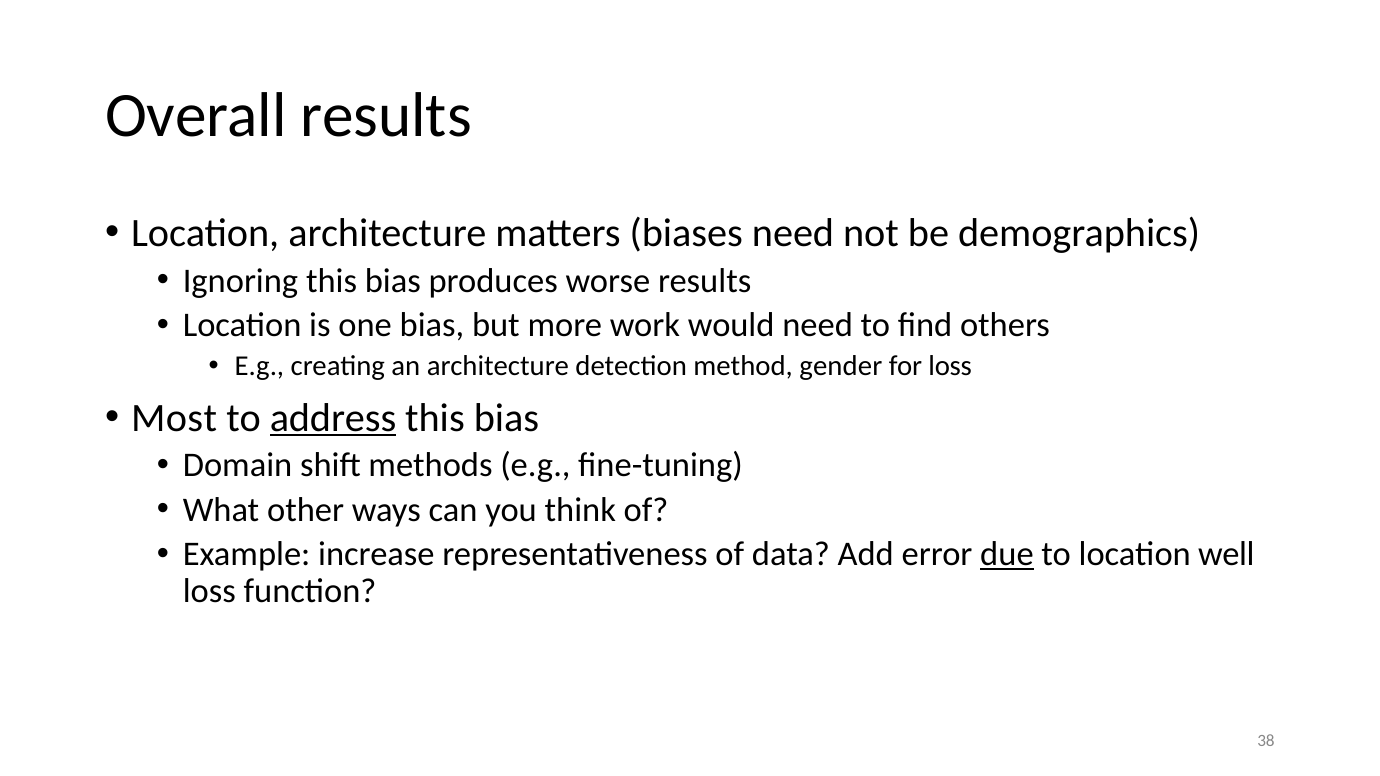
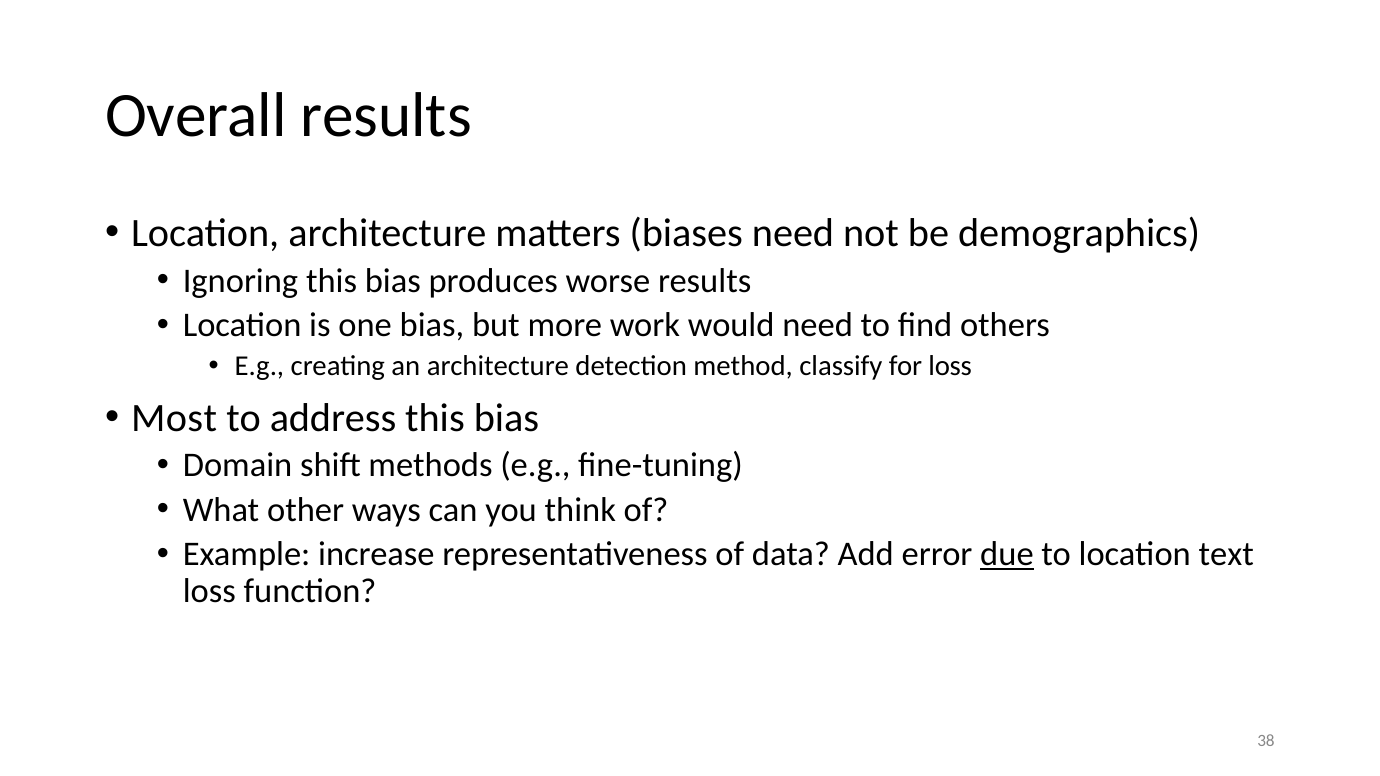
gender: gender -> classify
address underline: present -> none
well: well -> text
